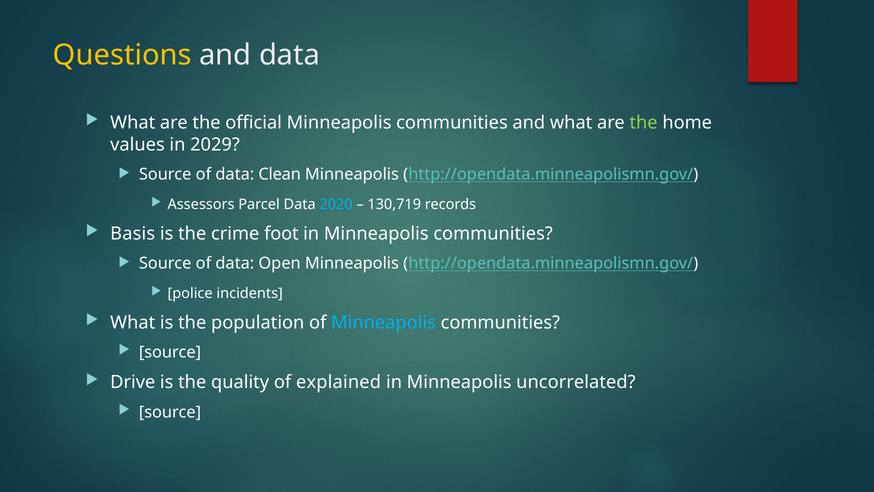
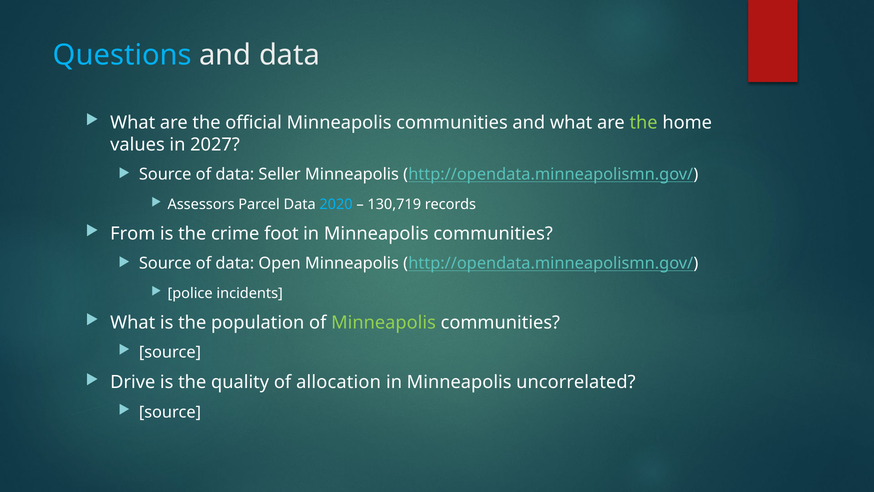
Questions colour: yellow -> light blue
2029: 2029 -> 2027
Clean: Clean -> Seller
Basis: Basis -> From
Minneapolis at (384, 322) colour: light blue -> light green
explained: explained -> allocation
